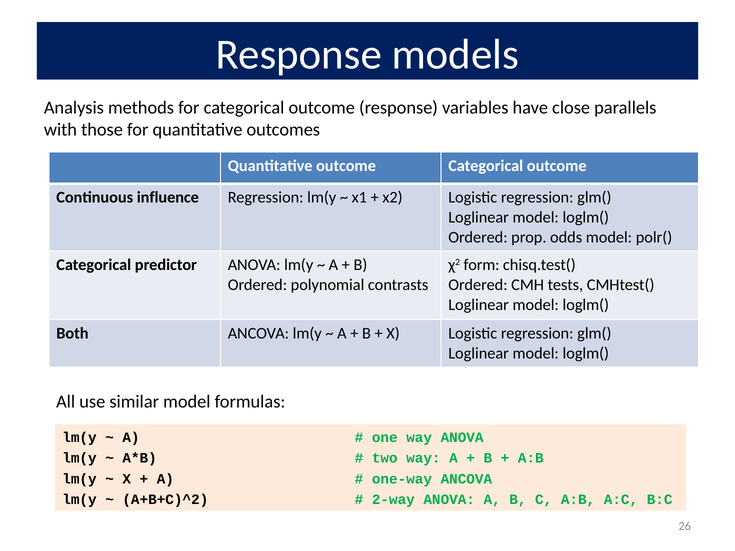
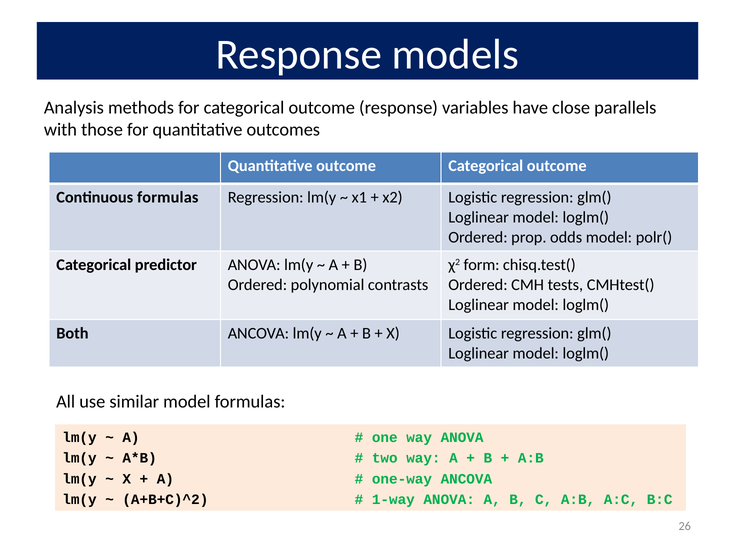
Continuous influence: influence -> formulas
2-way: 2-way -> 1-way
